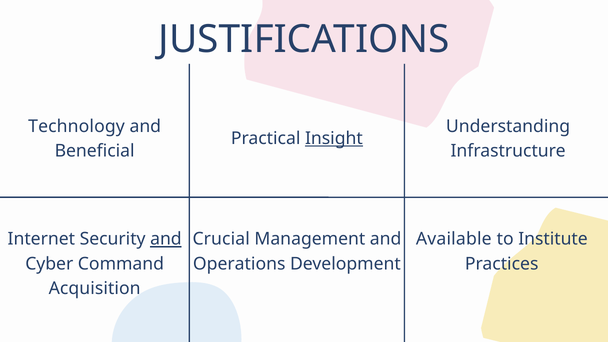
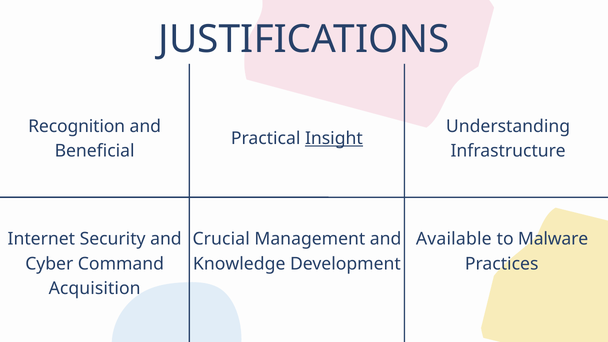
Technology: Technology -> Recognition
Institute: Institute -> Malware
and at (166, 239) underline: present -> none
Operations: Operations -> Knowledge
